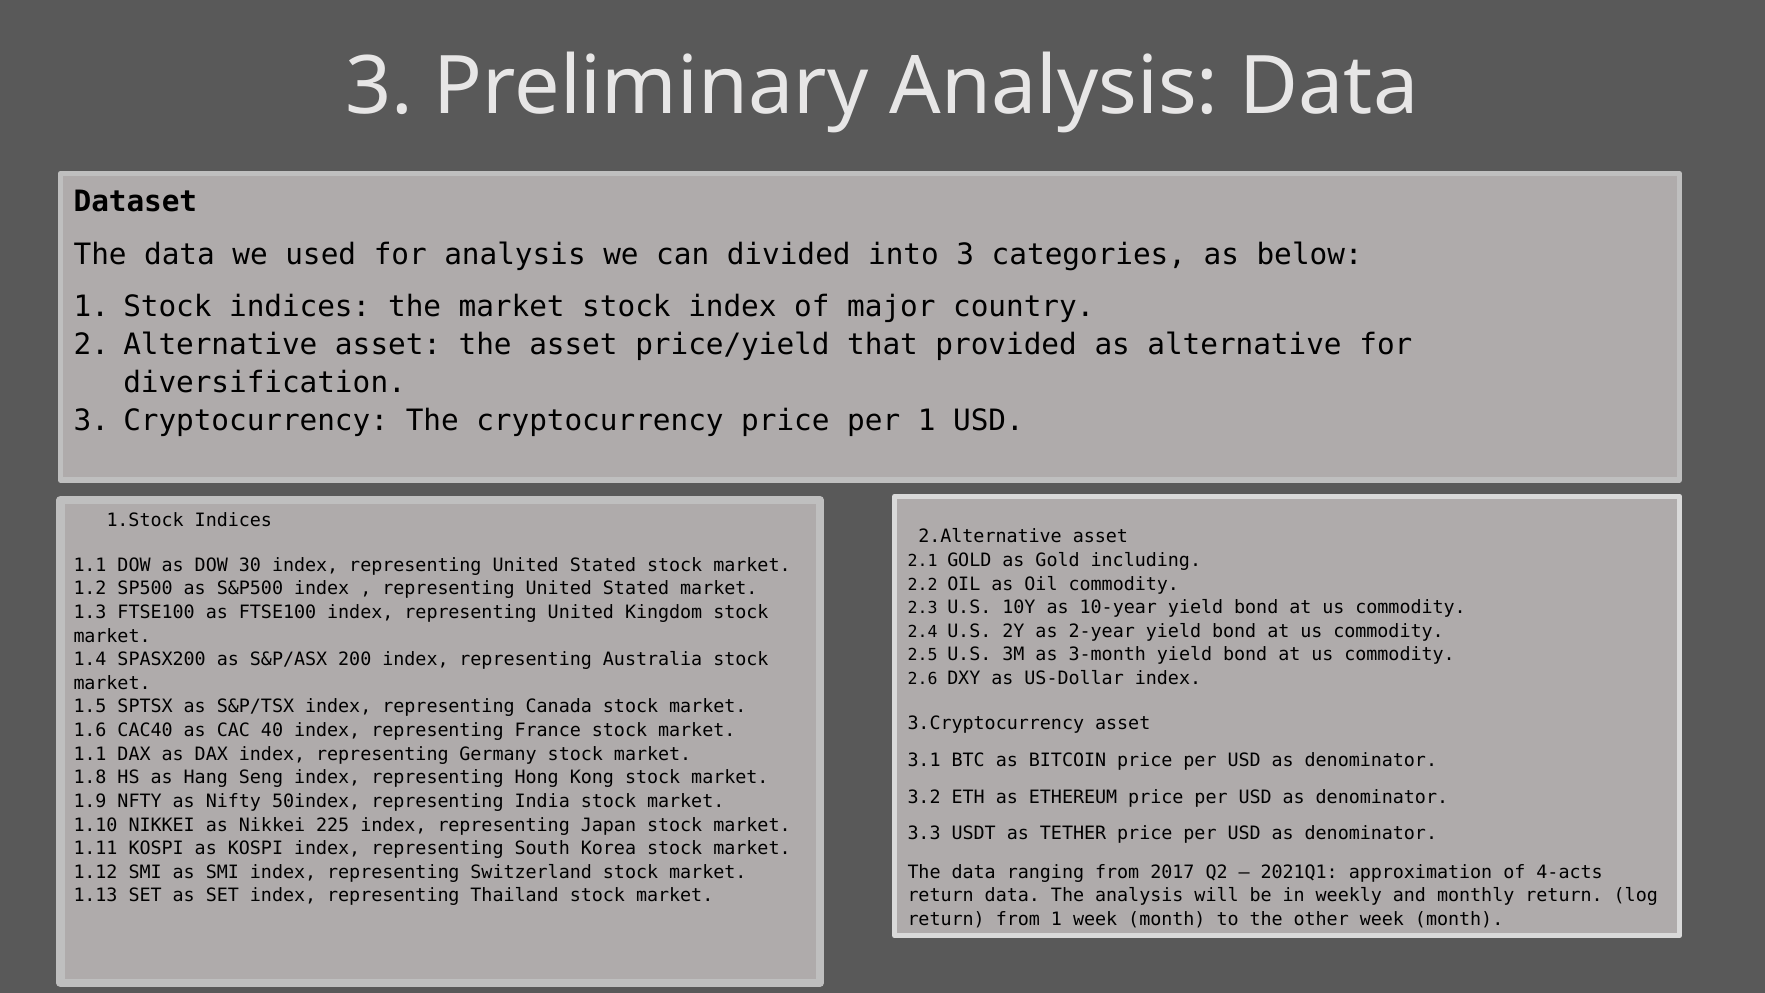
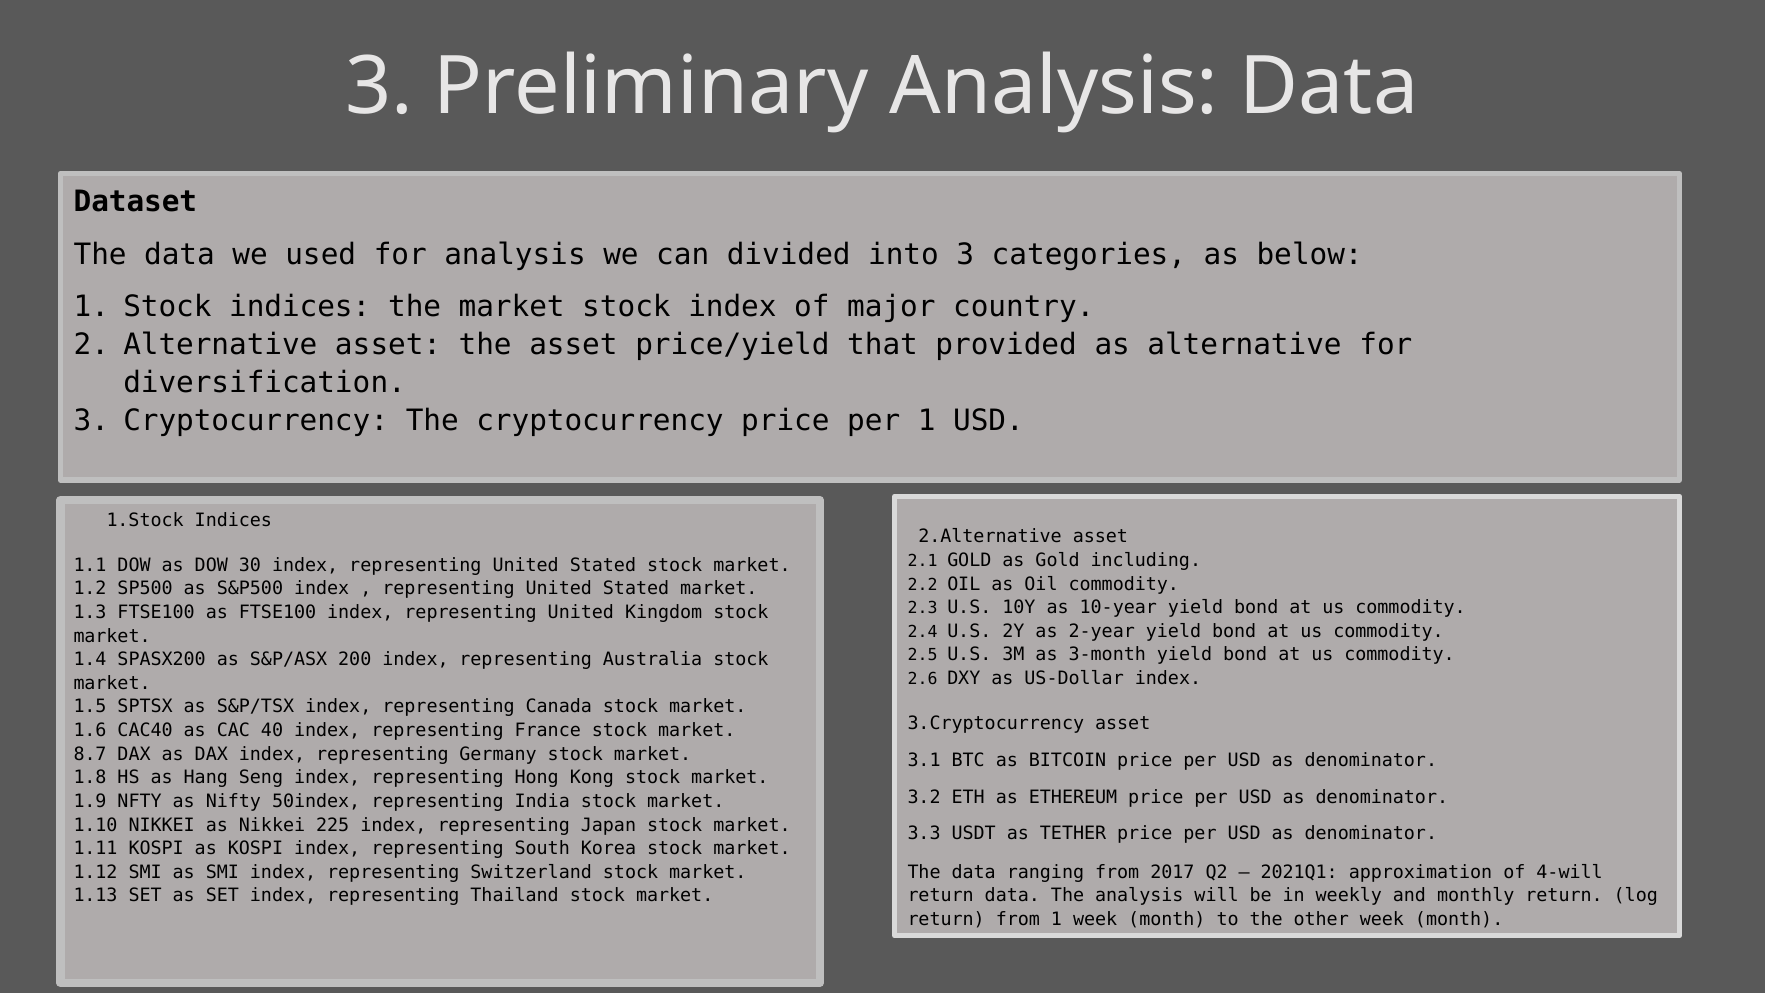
1.1 at (90, 754): 1.1 -> 8.7
4-acts: 4-acts -> 4-will
